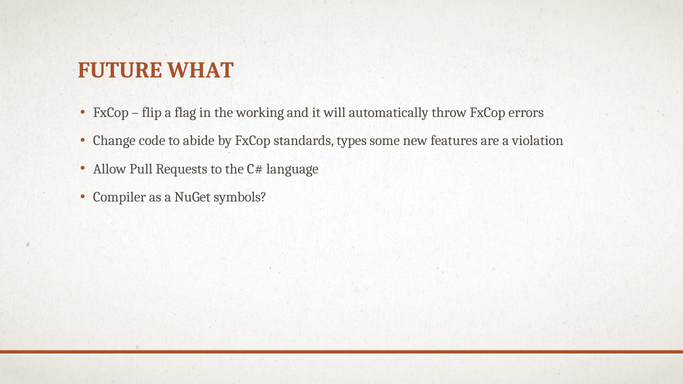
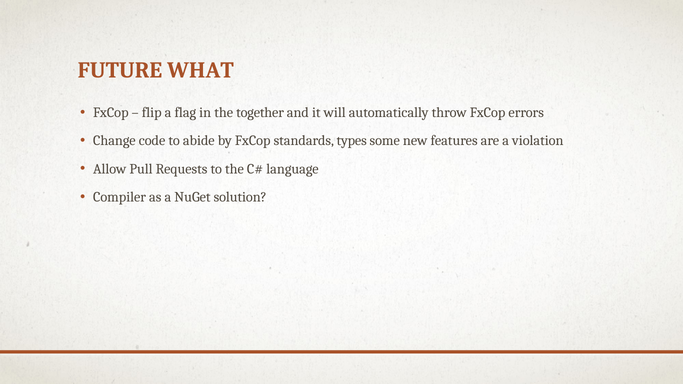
working: working -> together
symbols: symbols -> solution
